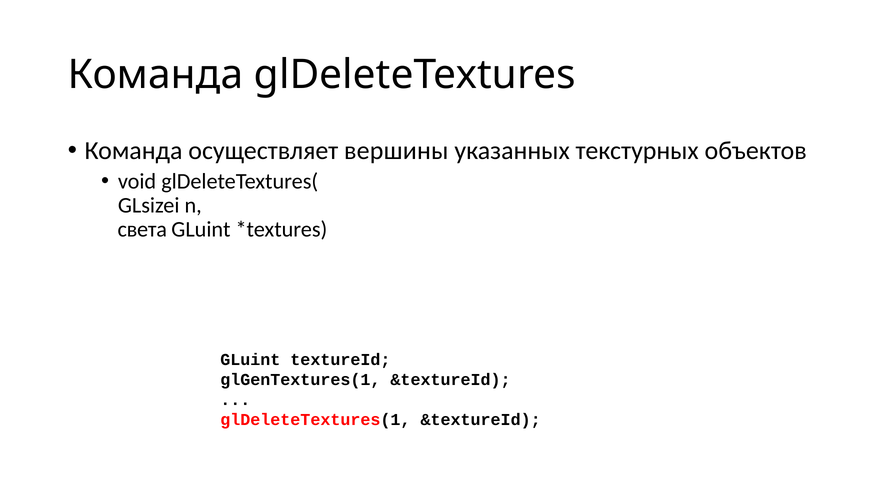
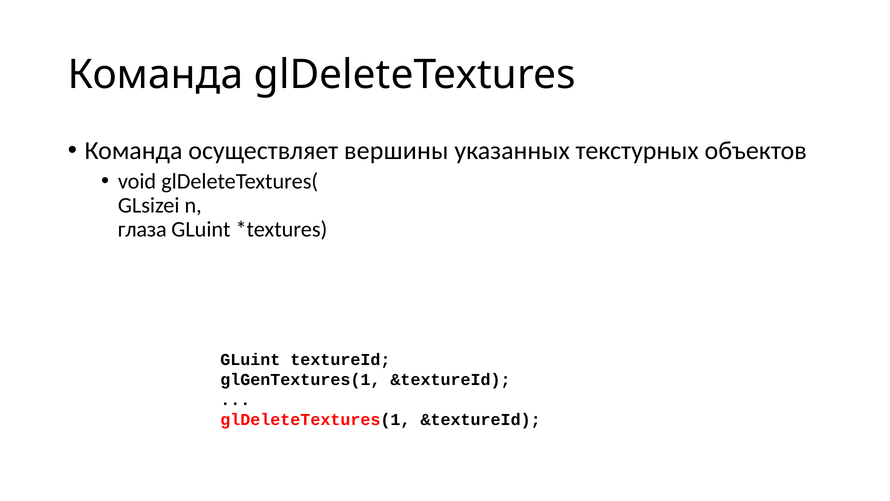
света: света -> глаза
